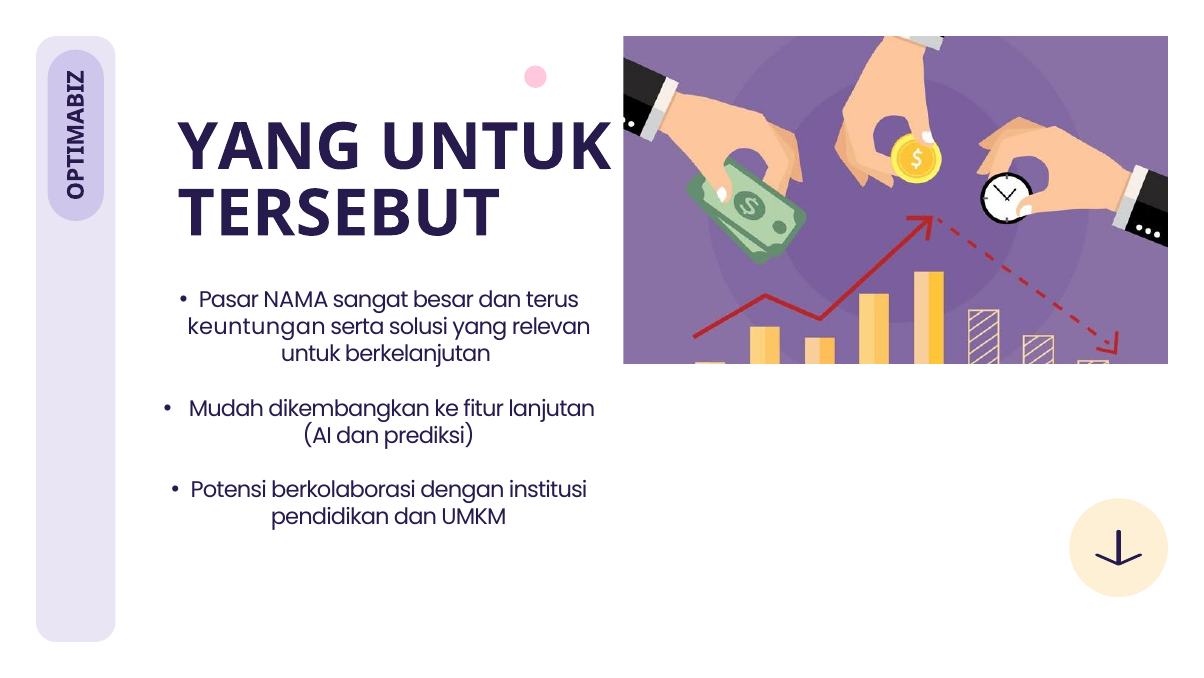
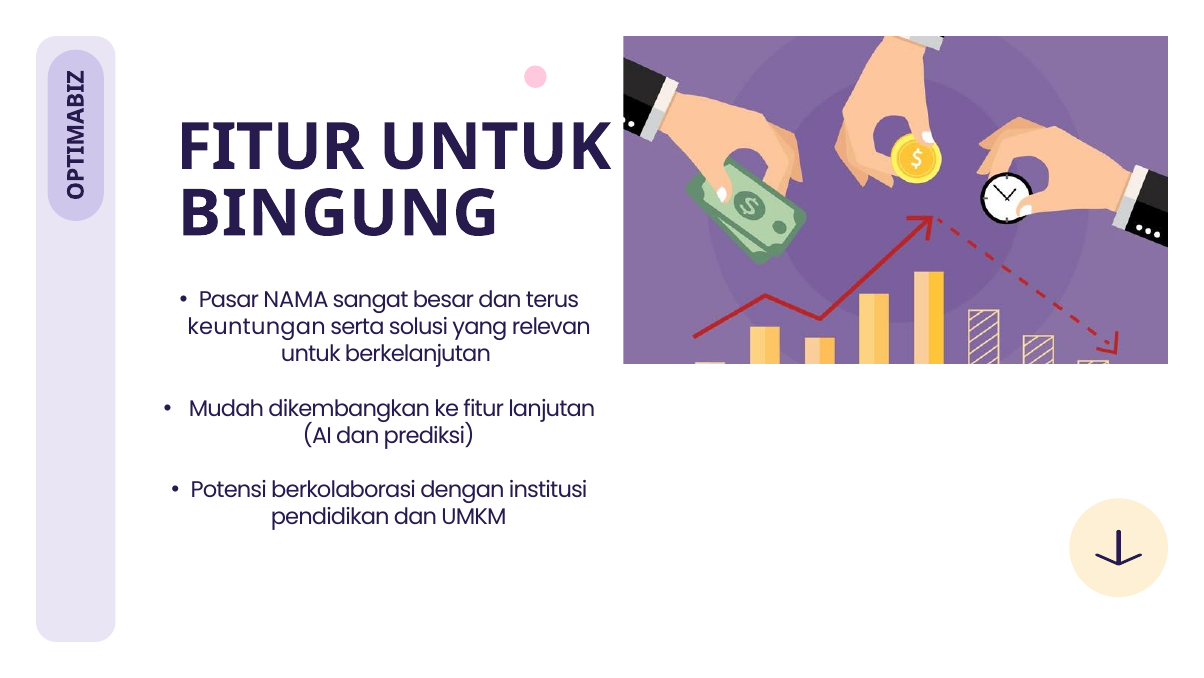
YANG at (270, 147): YANG -> FITUR
TERSEBUT: TERSEBUT -> BINGUNG
